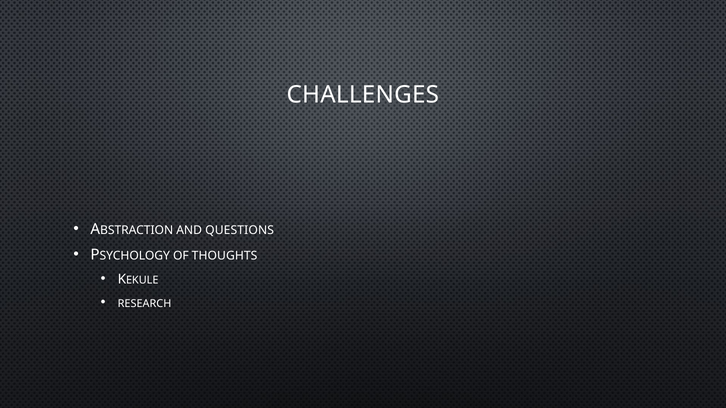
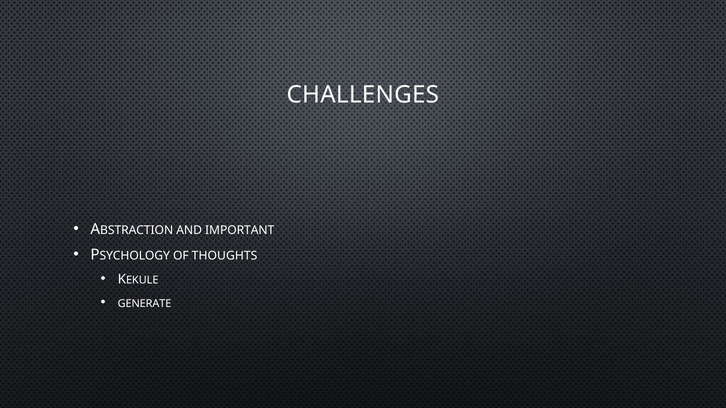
QUESTIONS: QUESTIONS -> IMPORTANT
RESEARCH: RESEARCH -> GENERATE
